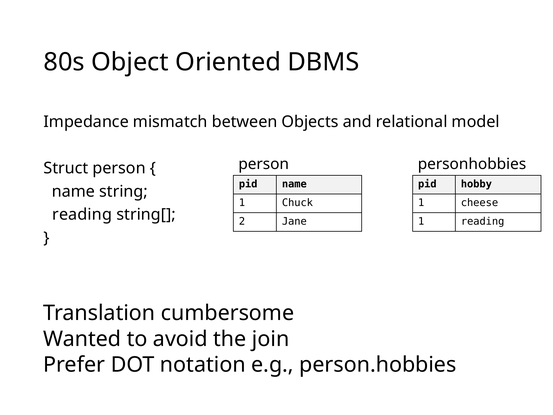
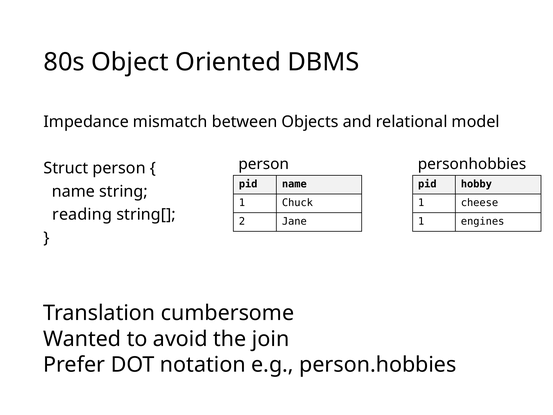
1 reading: reading -> engines
